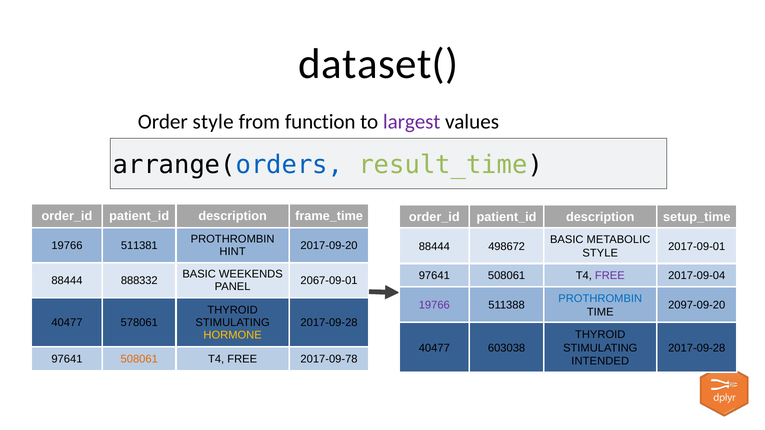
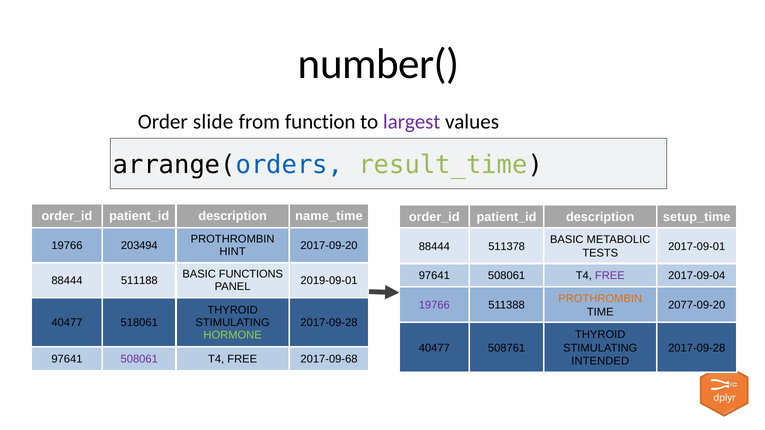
dataset(: dataset( -> number(
Order style: style -> slide
frame_time: frame_time -> name_time
511381: 511381 -> 203494
498672: 498672 -> 511378
STYLE at (600, 253): STYLE -> TESTS
WEEKENDS: WEEKENDS -> FUNCTIONS
888332: 888332 -> 511188
2067-09-01: 2067-09-01 -> 2019-09-01
PROTHROMBIN at (600, 299) colour: blue -> orange
2097-09-20: 2097-09-20 -> 2077-09-20
578061: 578061 -> 518061
HORMONE colour: yellow -> light green
603038: 603038 -> 508761
508061 at (139, 359) colour: orange -> purple
2017-09-78: 2017-09-78 -> 2017-09-68
